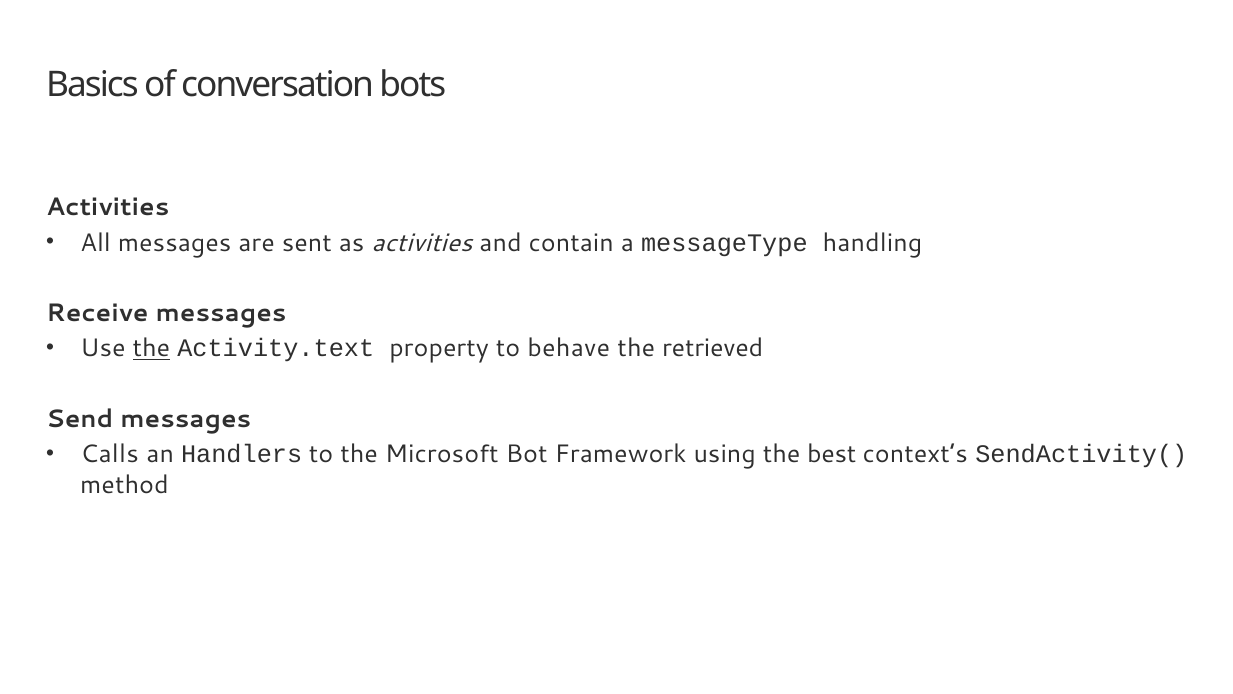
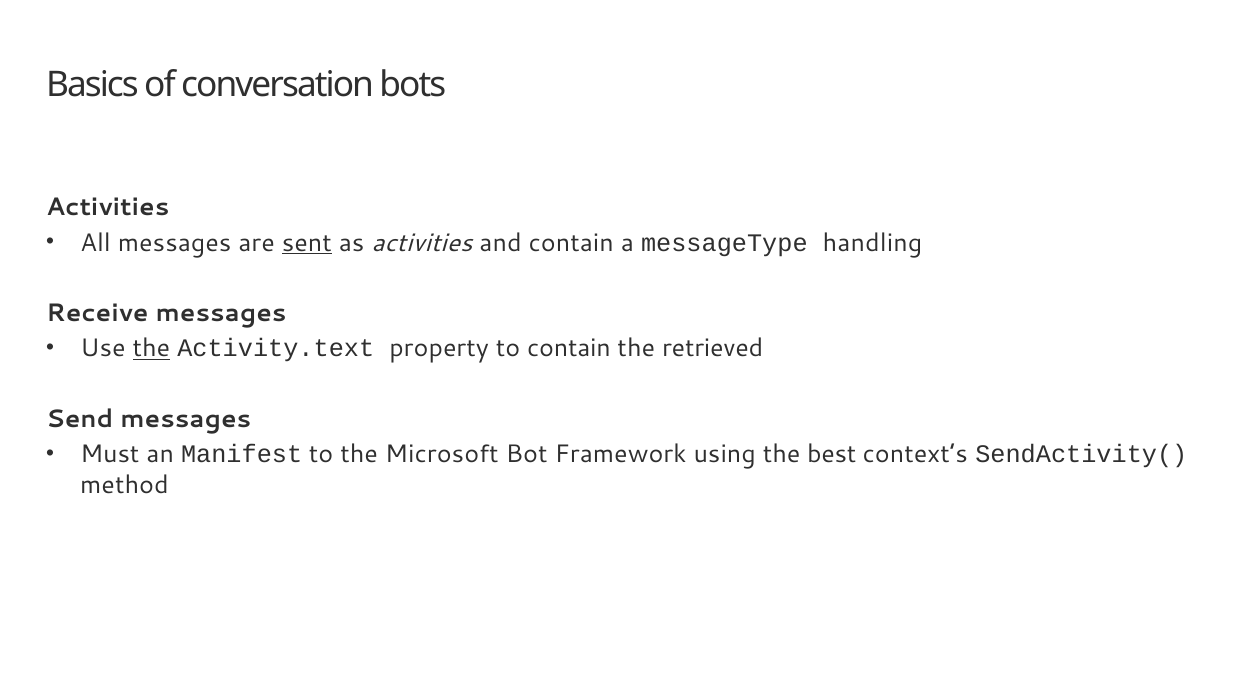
sent underline: none -> present
to behave: behave -> contain
Calls: Calls -> Must
Handlers: Handlers -> Manifest
